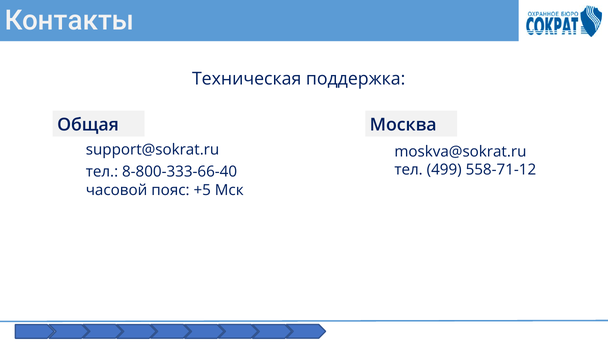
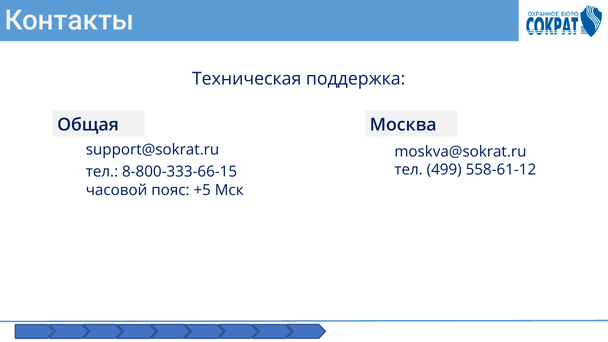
558-71-12: 558-71-12 -> 558-61-12
8-800-333-66-40: 8-800-333-66-40 -> 8-800-333-66-15
